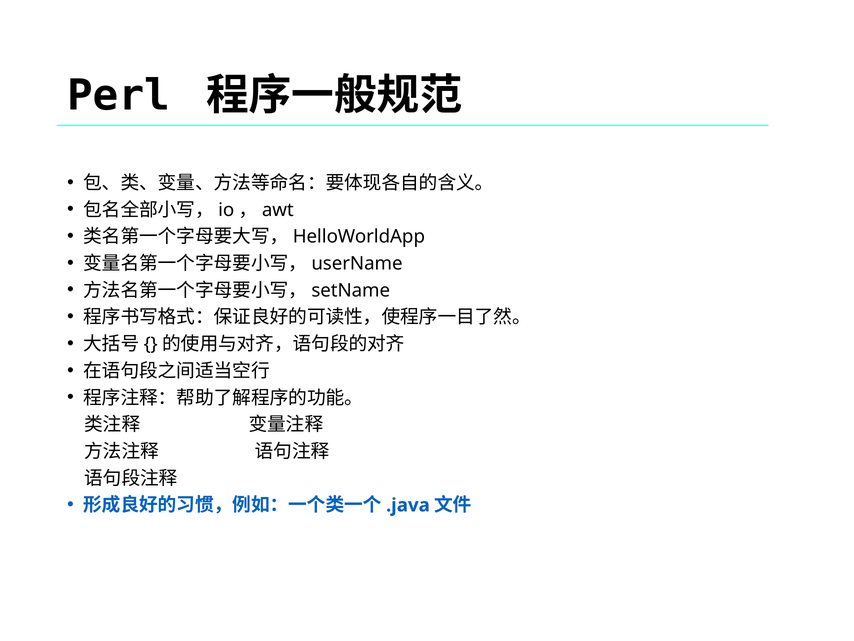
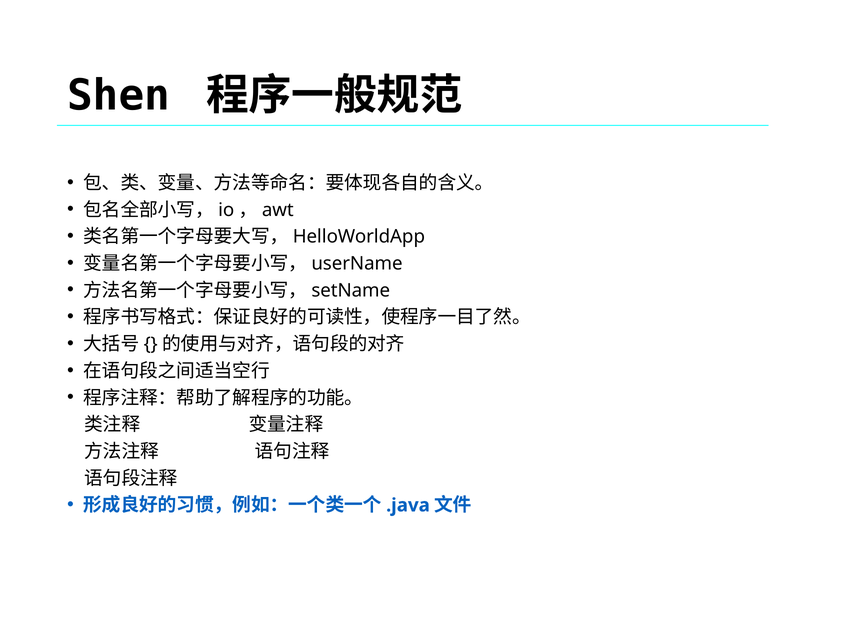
Perl: Perl -> Shen
